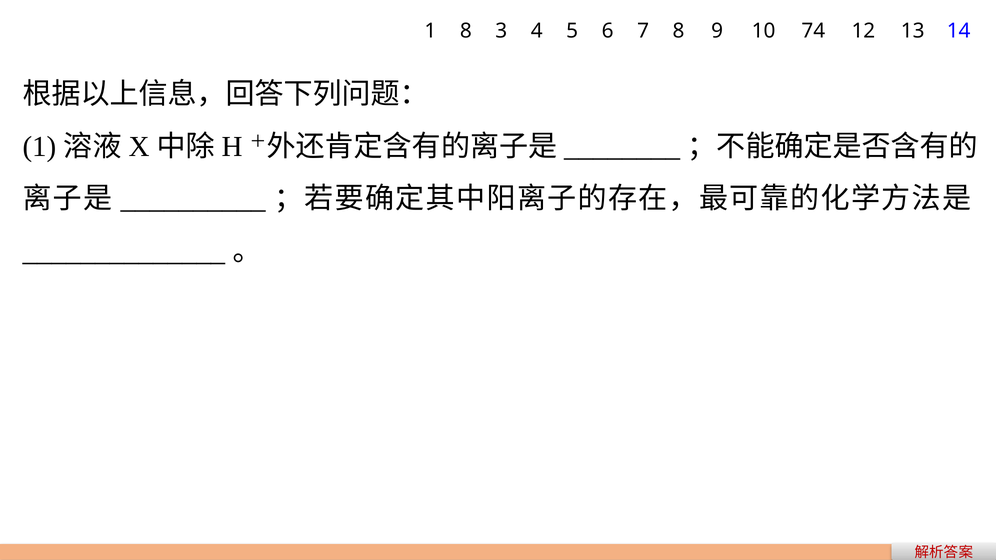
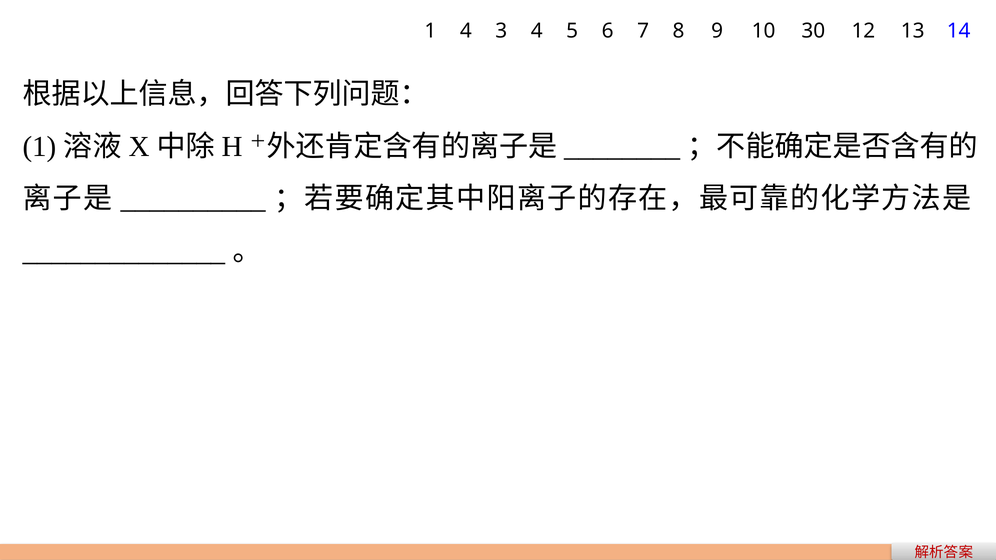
1 8: 8 -> 4
74: 74 -> 30
